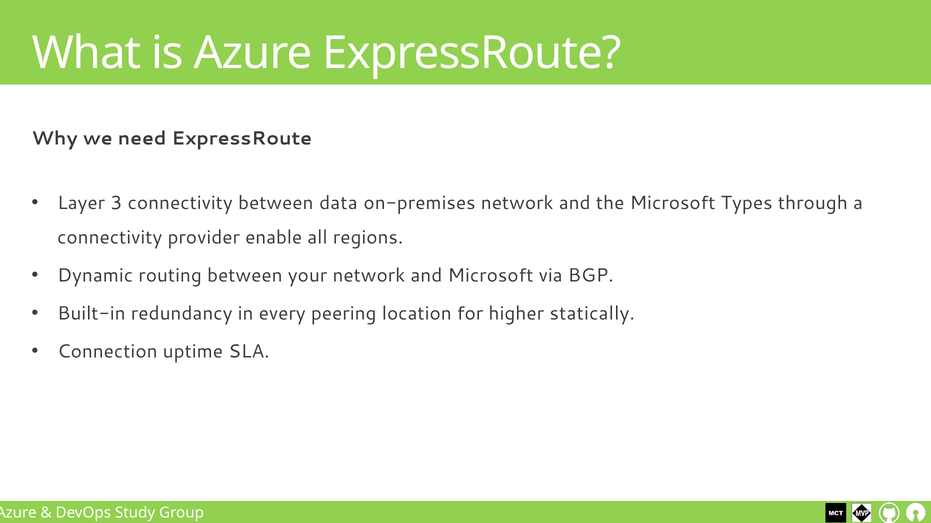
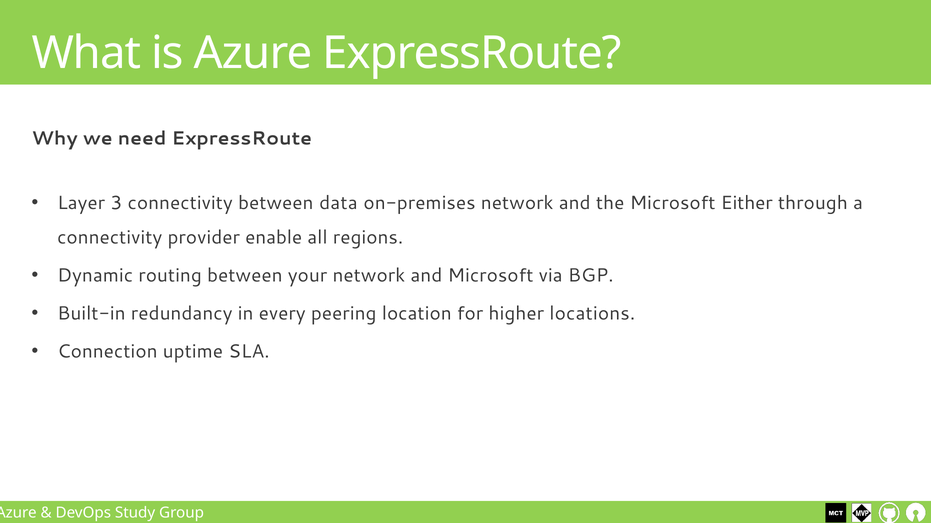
Types: Types -> Either
statically: statically -> locations
